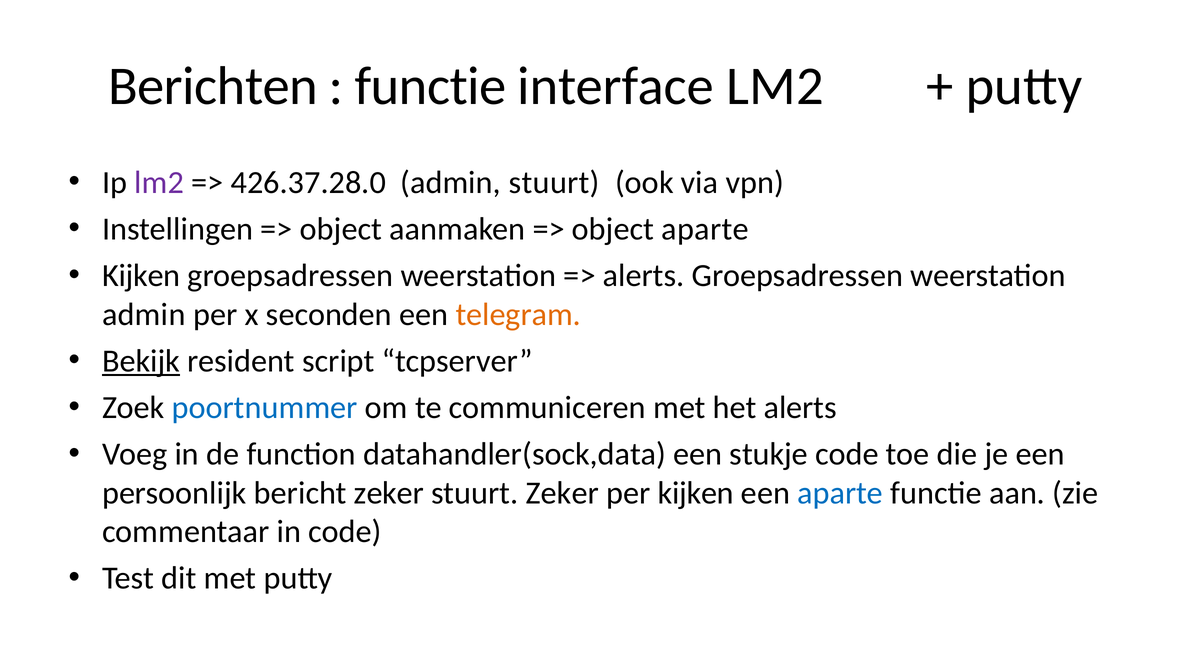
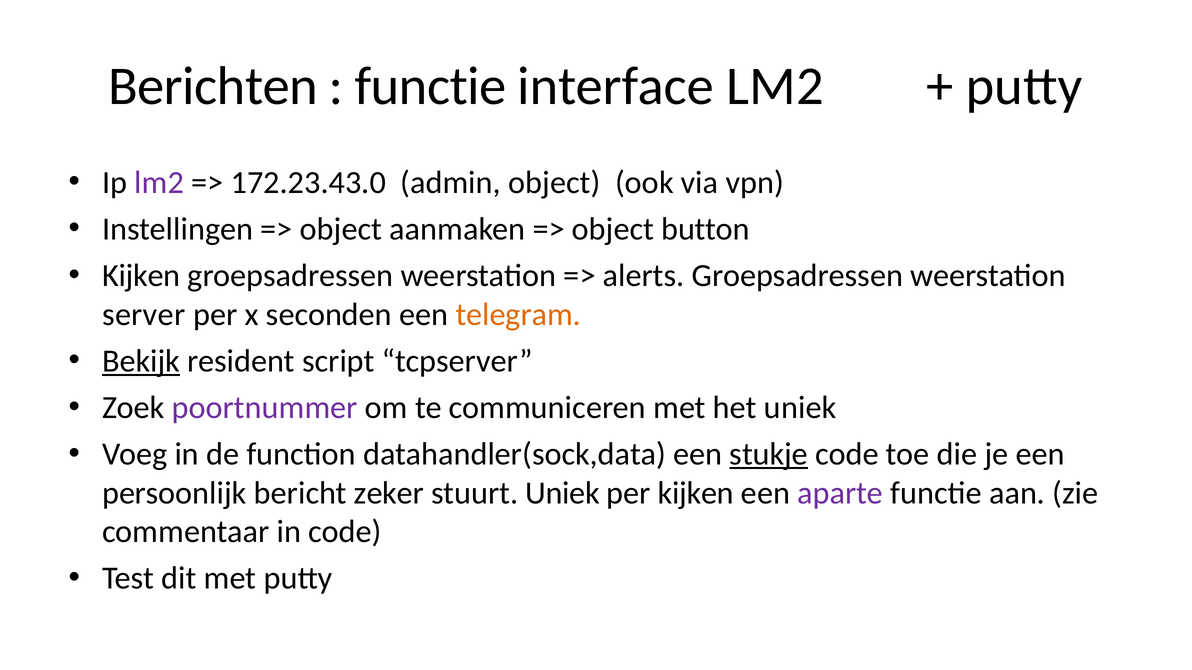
426.37.28.0: 426.37.28.0 -> 172.23.43.0
admin stuurt: stuurt -> object
object aparte: aparte -> button
admin at (144, 315): admin -> server
poortnummer colour: blue -> purple
het alerts: alerts -> uniek
stukje underline: none -> present
stuurt Zeker: Zeker -> Uniek
aparte at (840, 493) colour: blue -> purple
